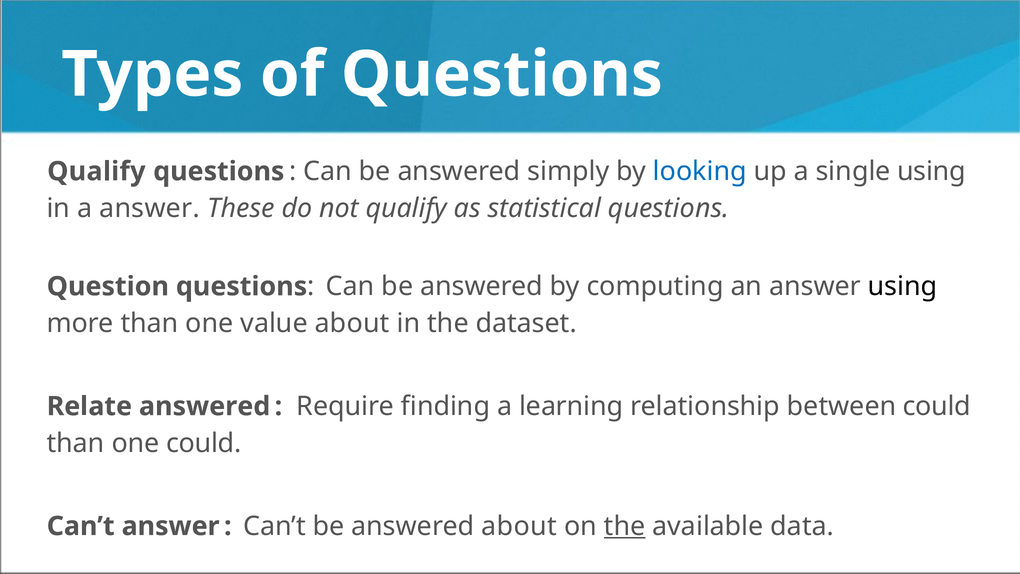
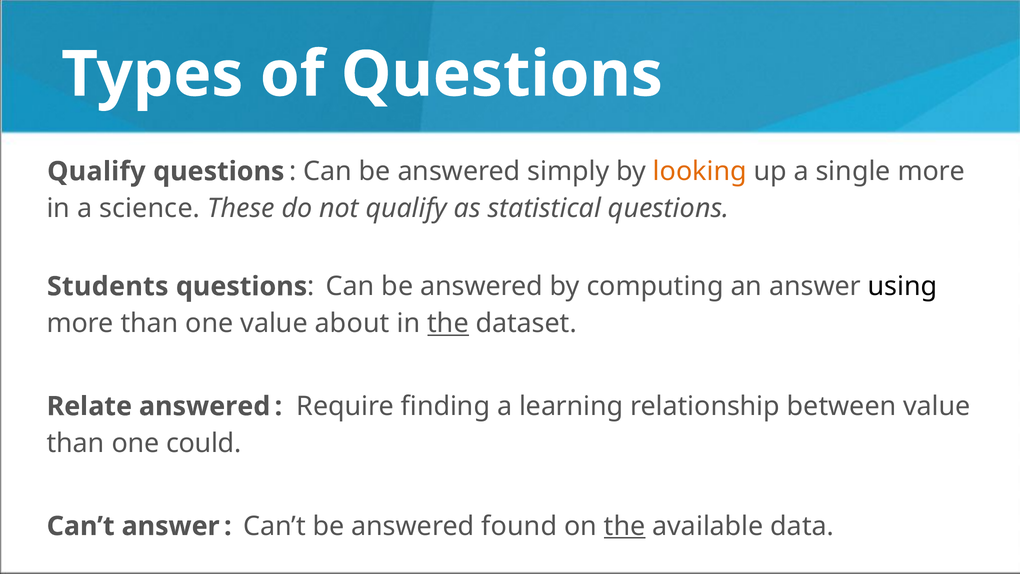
looking colour: blue -> orange
single using: using -> more
a answer: answer -> science
Question: Question -> Students
the at (448, 323) underline: none -> present
between could: could -> value
answered about: about -> found
